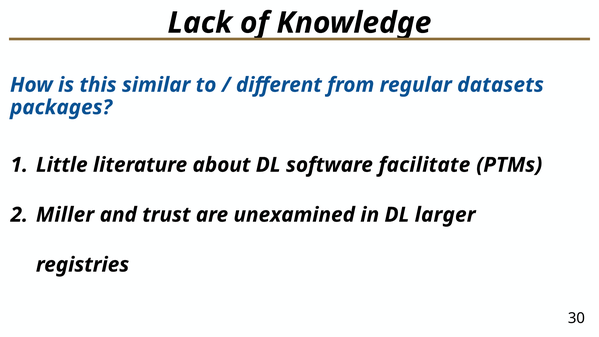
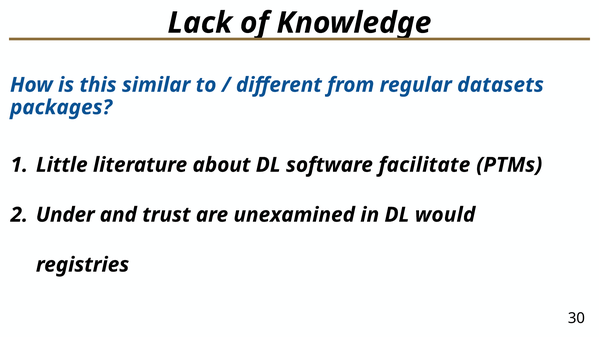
Miller: Miller -> Under
larger: larger -> would
